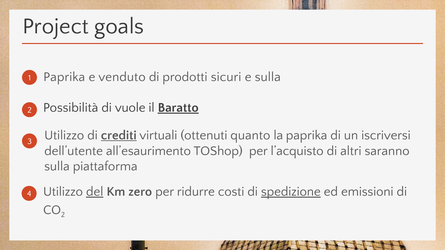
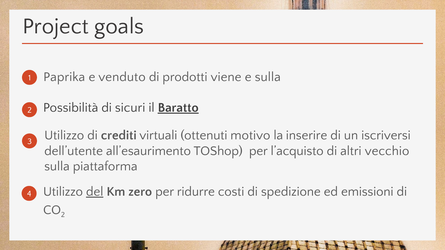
sicuri: sicuri -> viene
vuole: vuole -> sicuri
crediti underline: present -> none
quanto: quanto -> motivo
la paprika: paprika -> inserire
saranno: saranno -> vecchio
spedizione underline: present -> none
